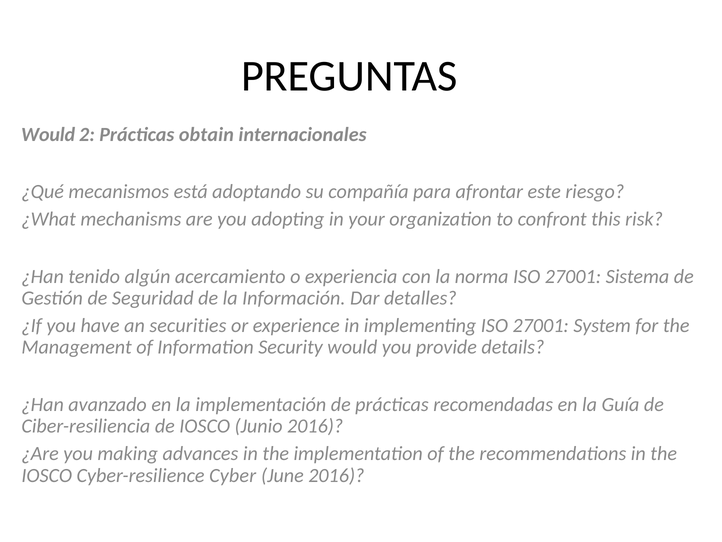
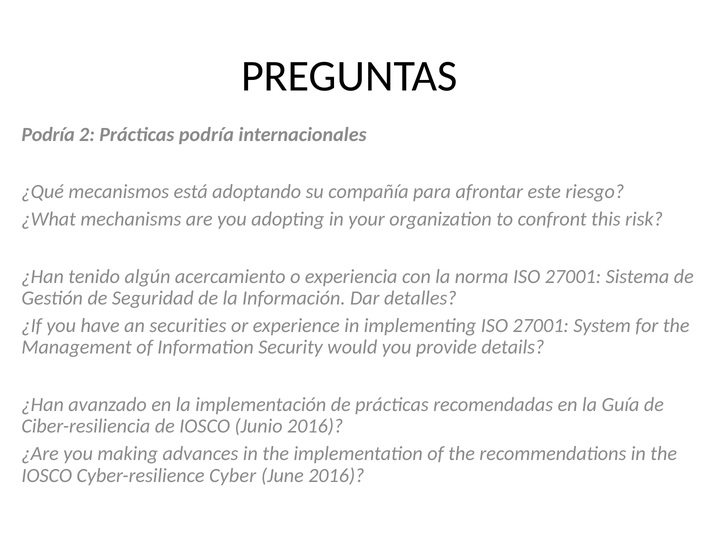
Would at (48, 134): Would -> Podría
Prácticas obtain: obtain -> podría
